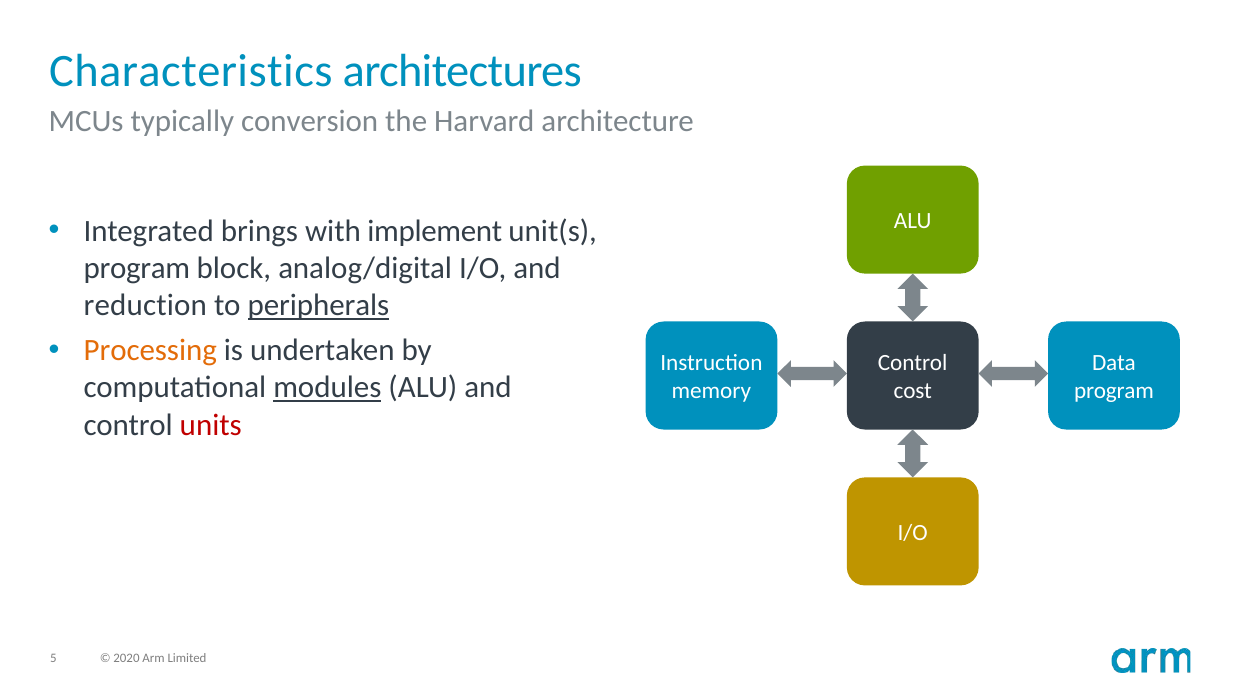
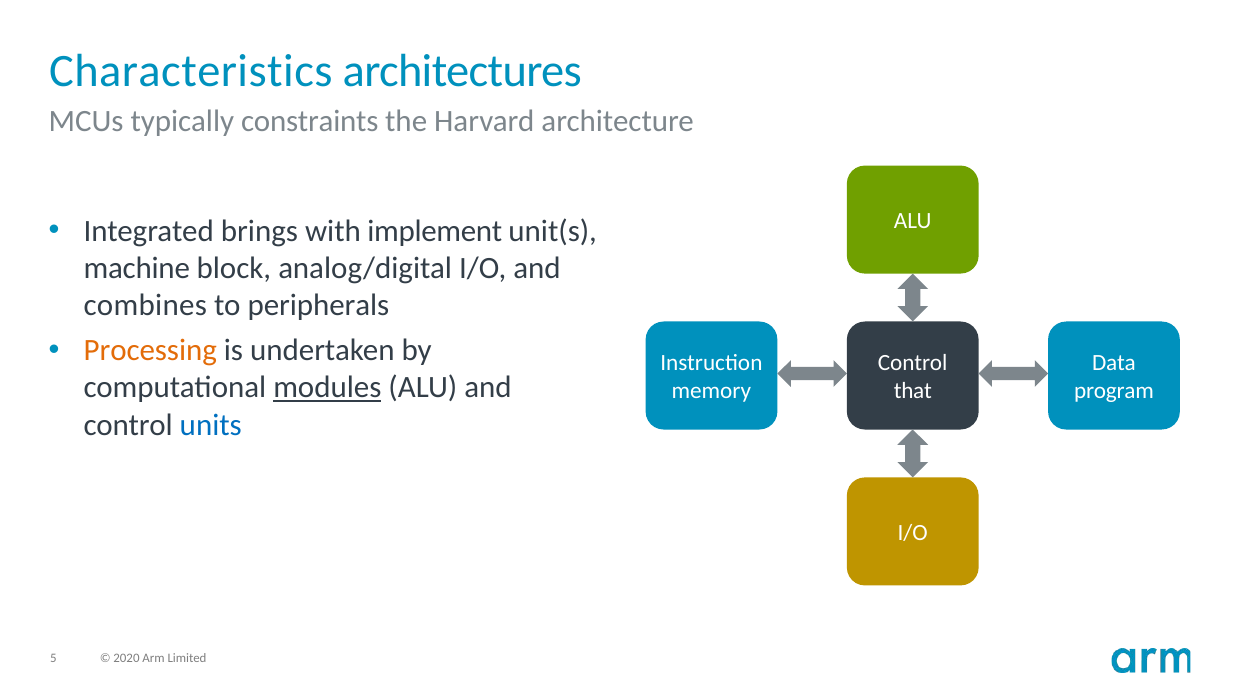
conversion: conversion -> constraints
program at (137, 268): program -> machine
reduction: reduction -> combines
peripherals underline: present -> none
cost: cost -> that
units colour: red -> blue
